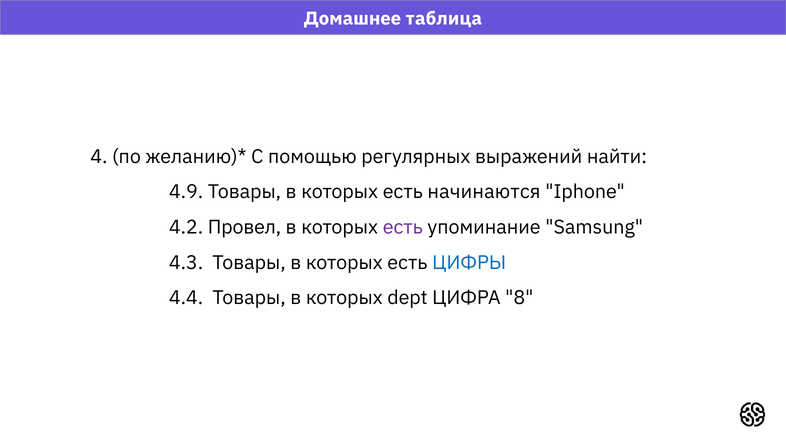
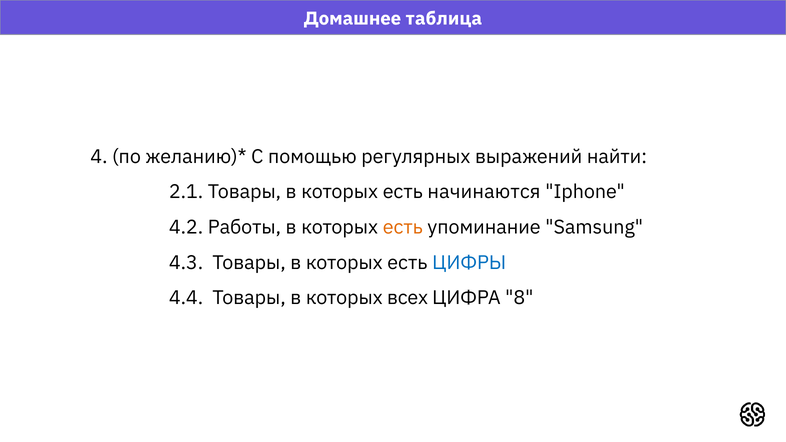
4.9: 4.9 -> 2.1
Провел: Провел -> Работы
есть at (403, 227) colour: purple -> orange
dept: dept -> всех
